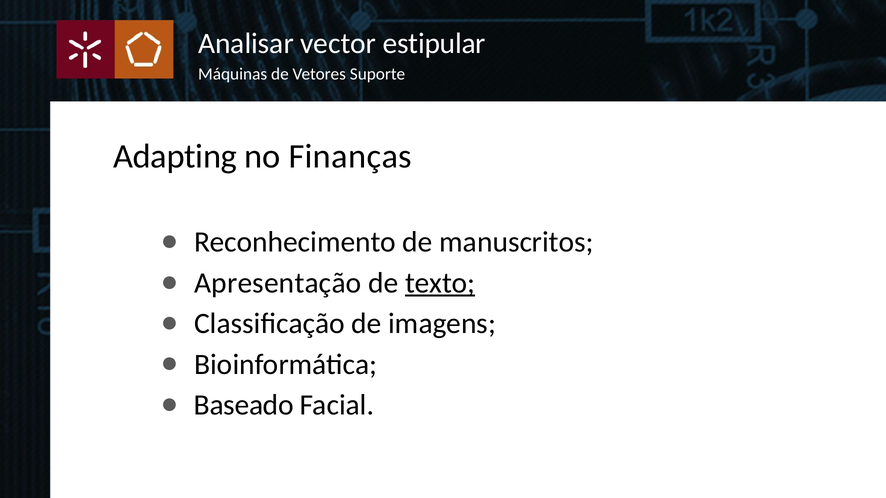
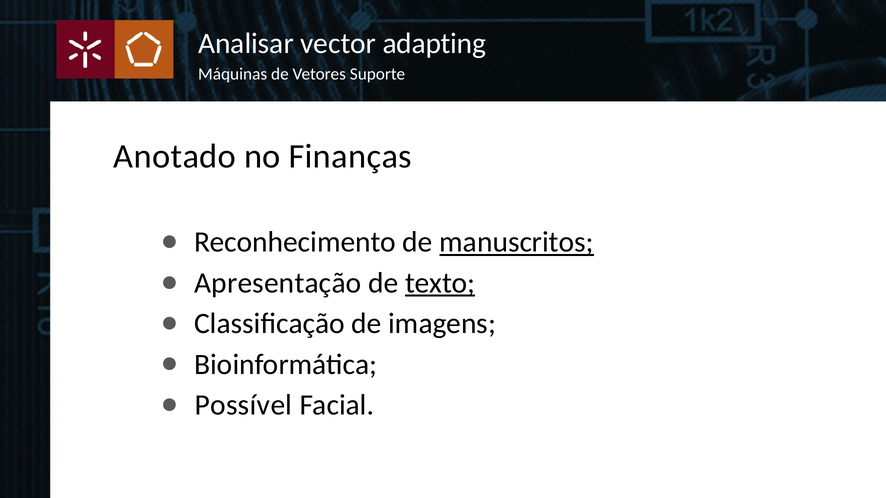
estipular: estipular -> adapting
Adapting: Adapting -> Anotado
manuscritos underline: none -> present
Baseado: Baseado -> Possível
